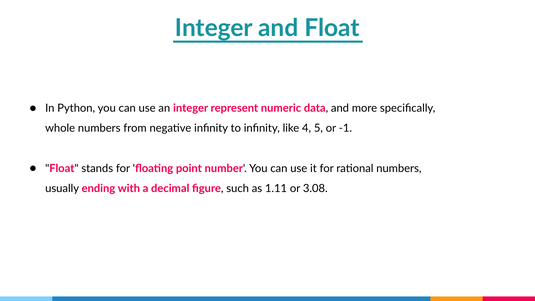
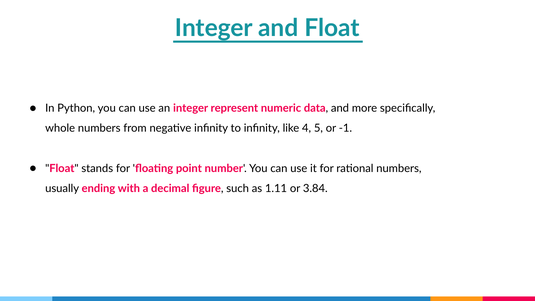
3.08: 3.08 -> 3.84
